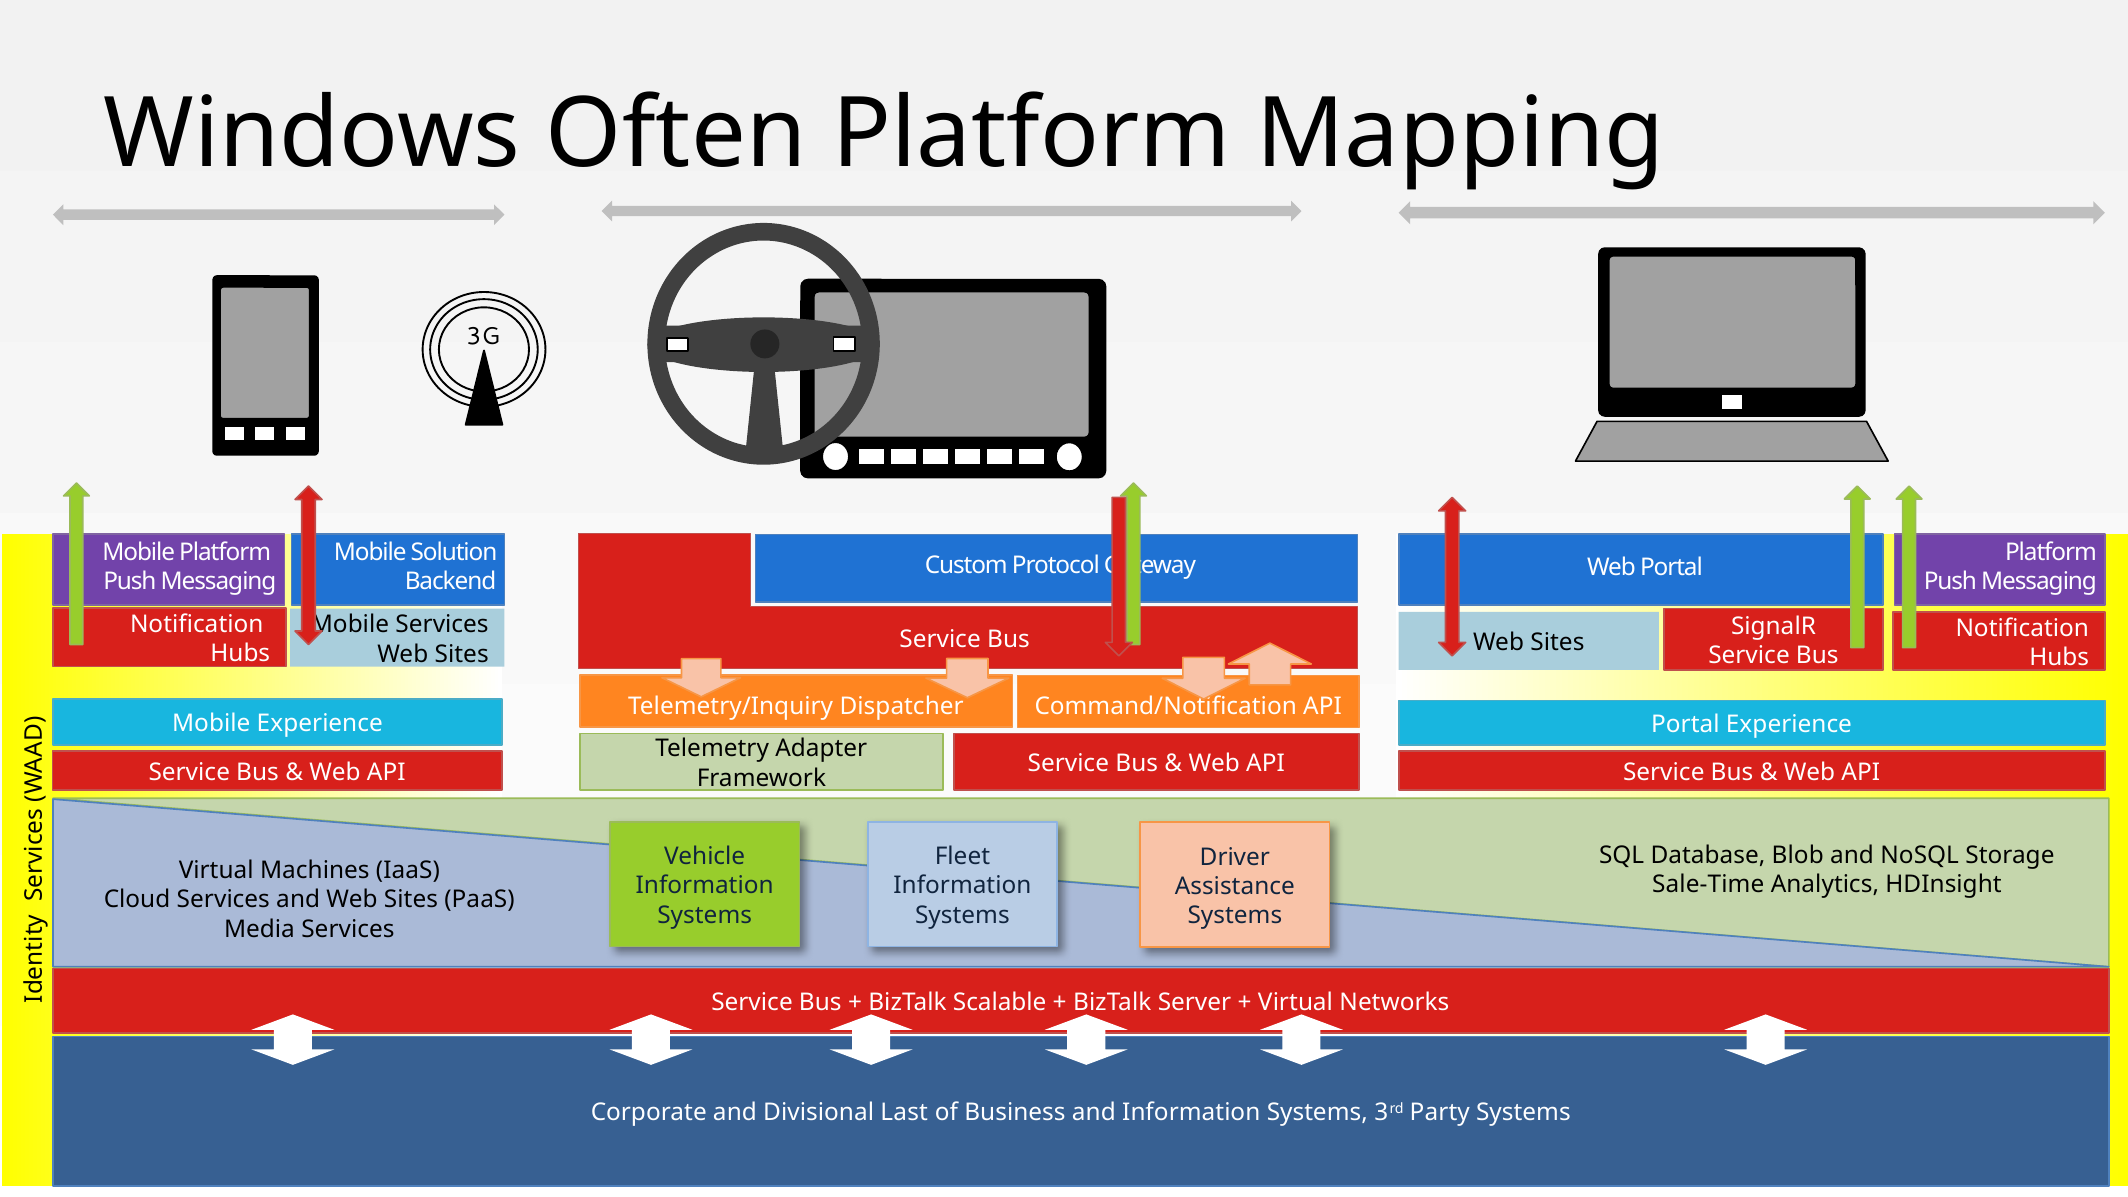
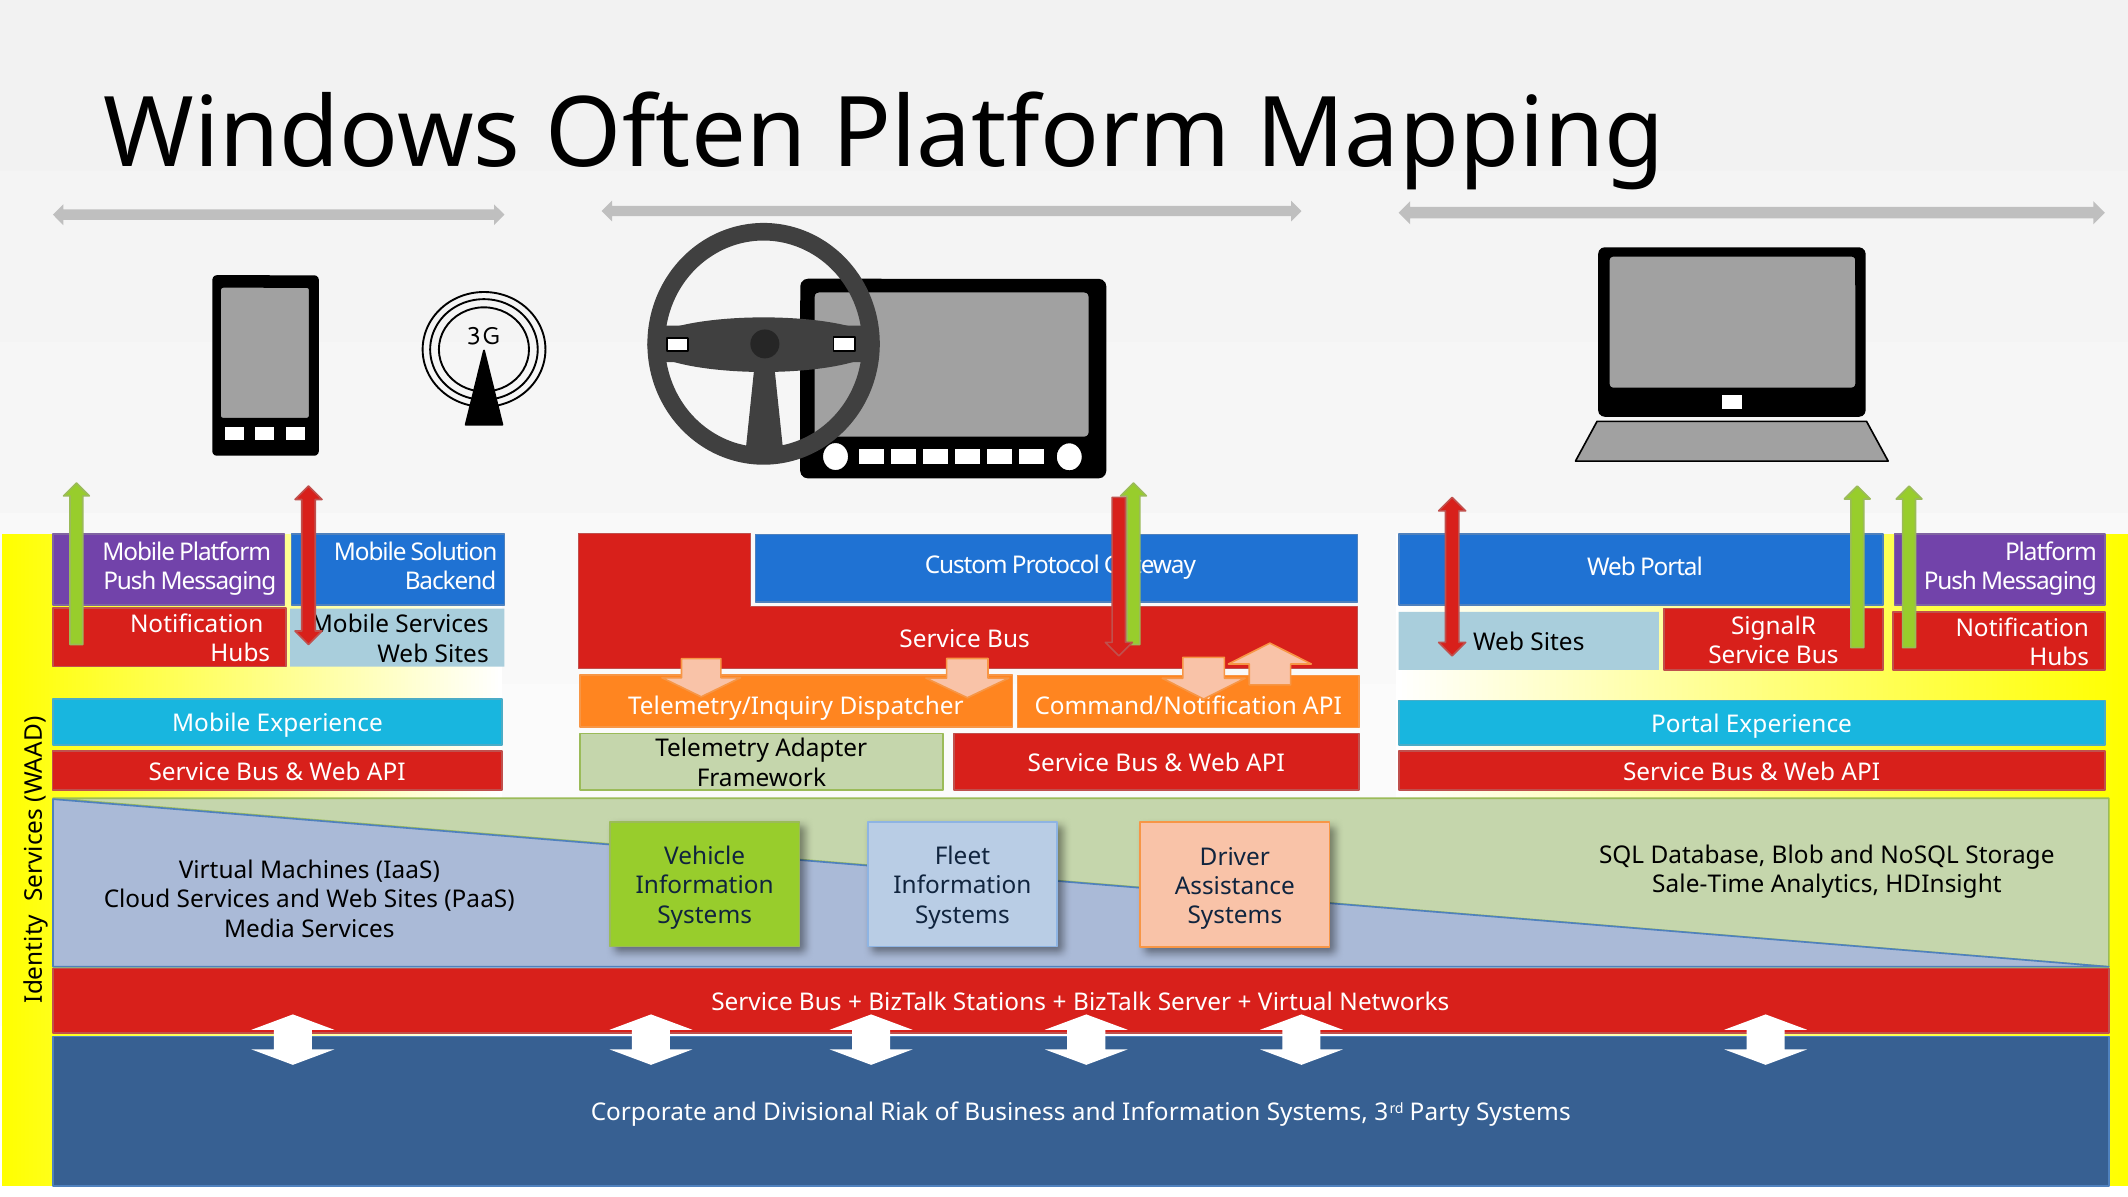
Scalable: Scalable -> Stations
Last: Last -> Riak
